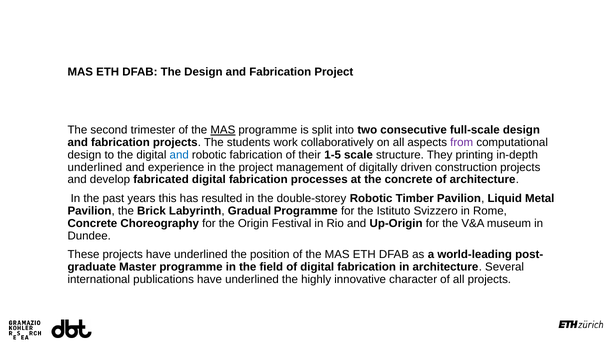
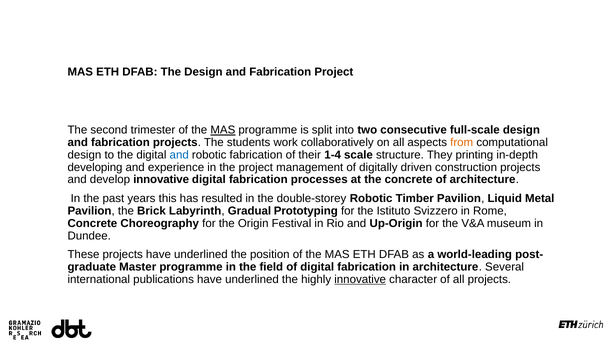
from colour: purple -> orange
1-5: 1-5 -> 1-4
underlined at (95, 167): underlined -> developing
develop fabricated: fabricated -> innovative
Gradual Programme: Programme -> Prototyping
innovative at (360, 279) underline: none -> present
